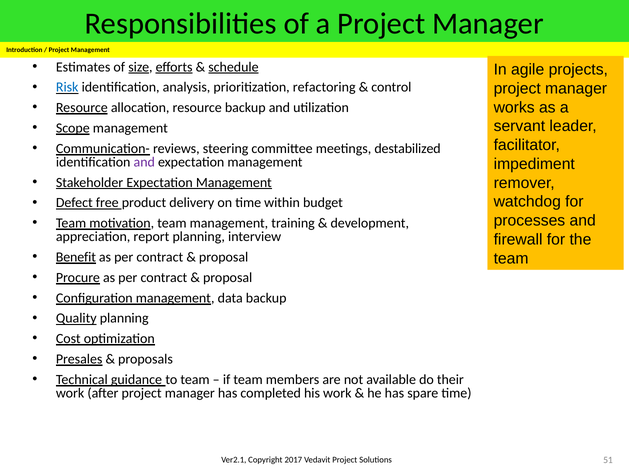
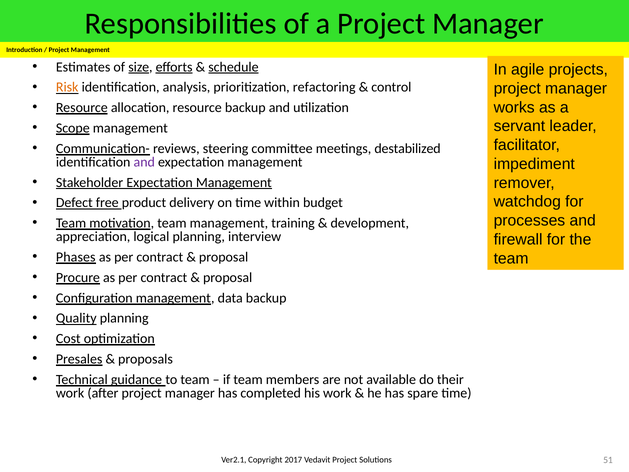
Risk colour: blue -> orange
report: report -> logical
Benefit: Benefit -> Phases
